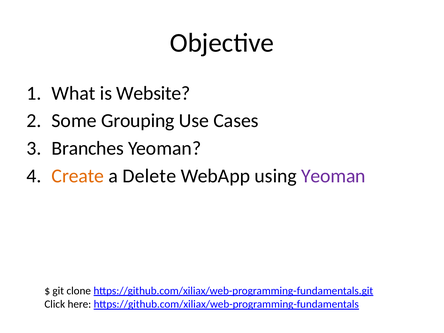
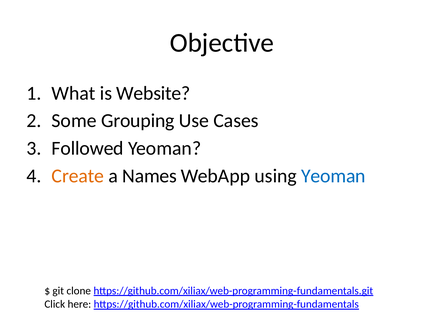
Branches: Branches -> Followed
Delete: Delete -> Names
Yeoman at (333, 176) colour: purple -> blue
